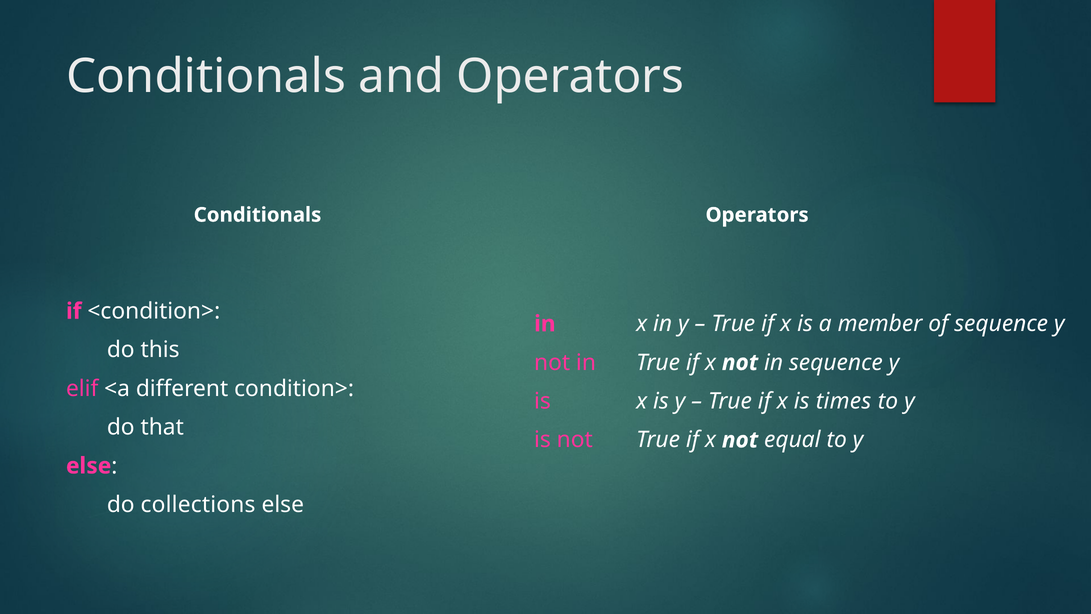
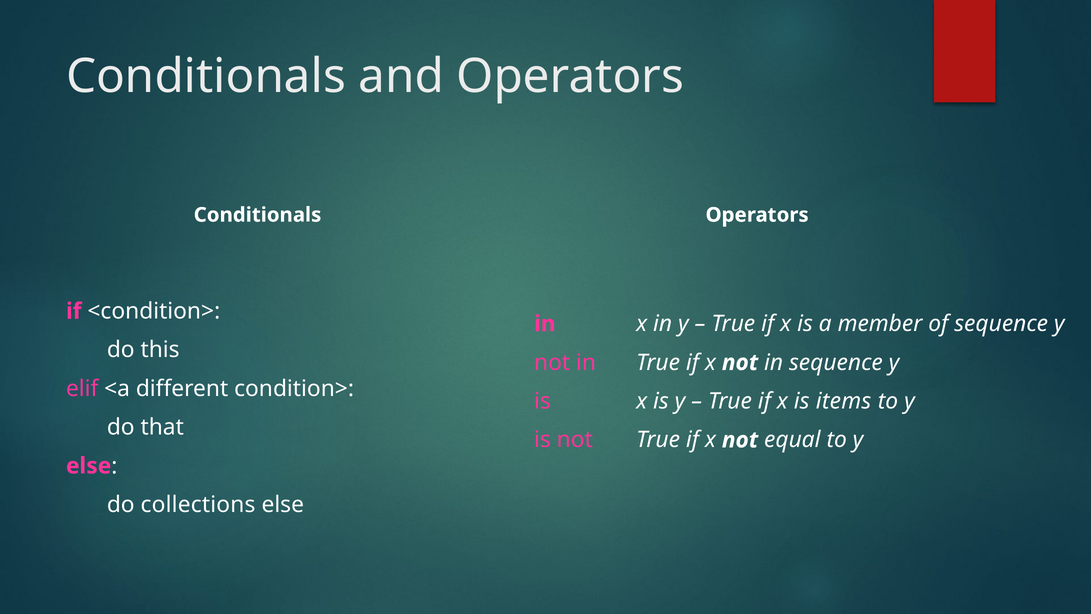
times: times -> items
